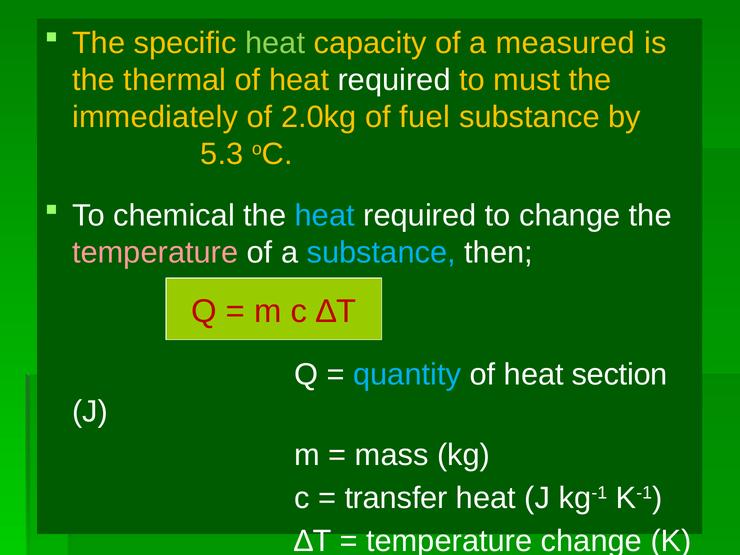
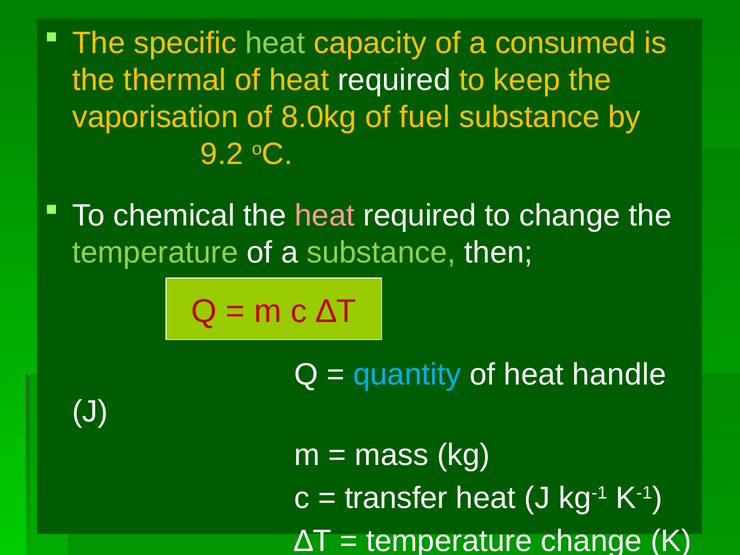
measured: measured -> consumed
must: must -> keep
immediately: immediately -> vaporisation
2.0kg: 2.0kg -> 8.0kg
5.3: 5.3 -> 9.2
heat at (325, 216) colour: light blue -> pink
temperature at (155, 253) colour: pink -> light green
substance at (381, 253) colour: light blue -> light green
section: section -> handle
